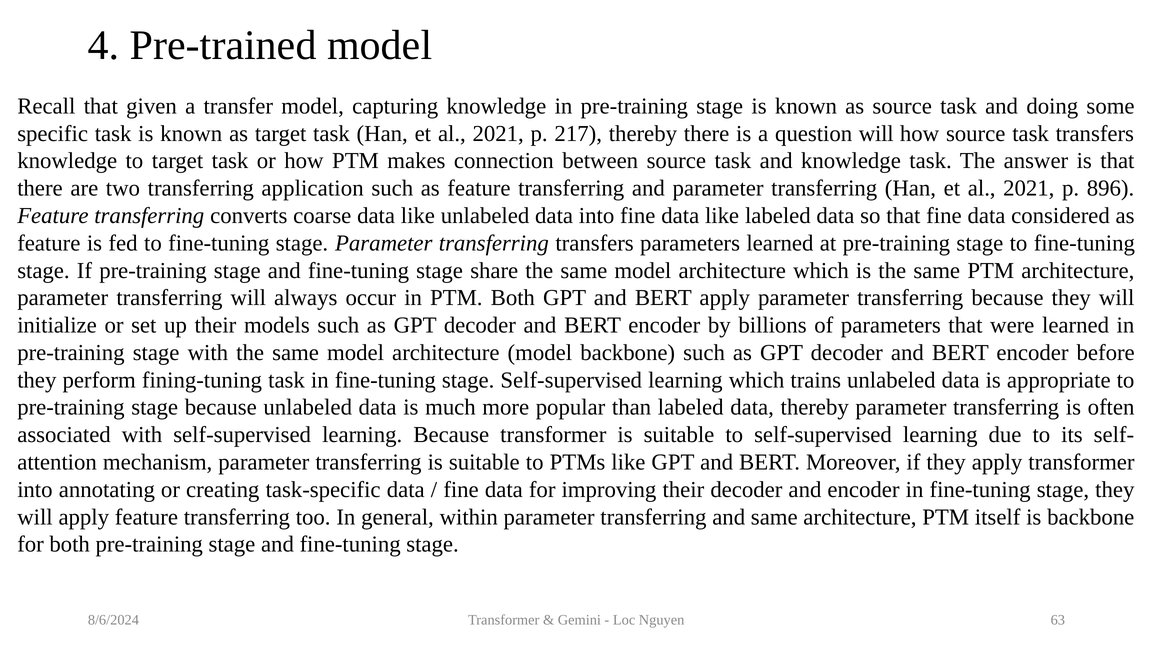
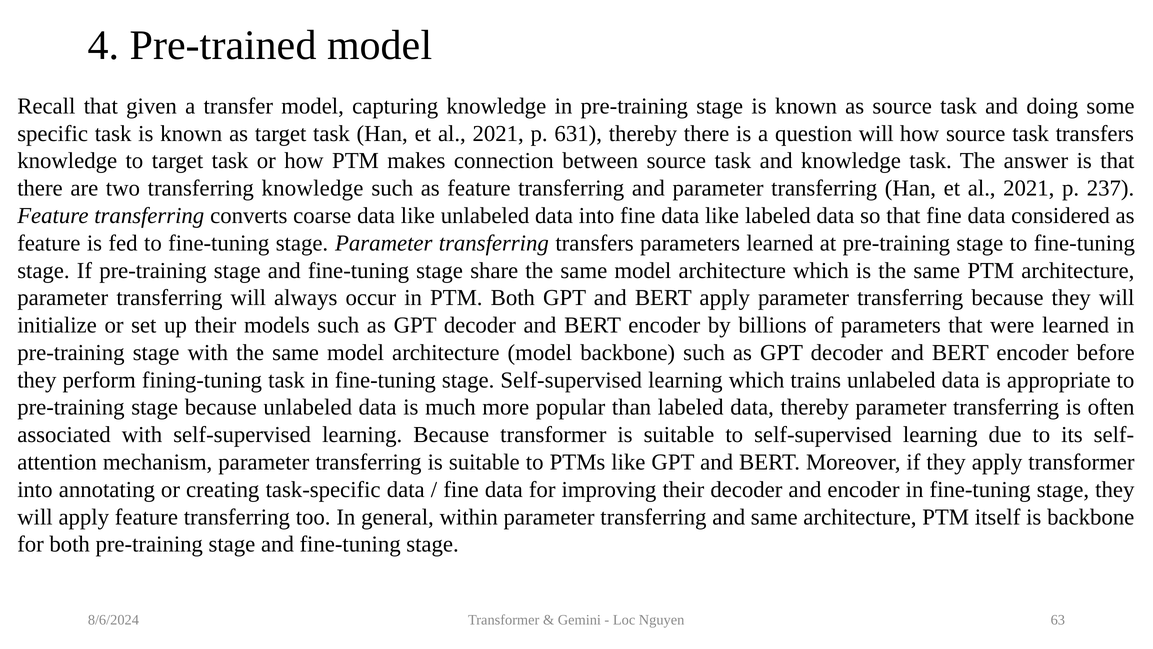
217: 217 -> 631
transferring application: application -> knowledge
896: 896 -> 237
